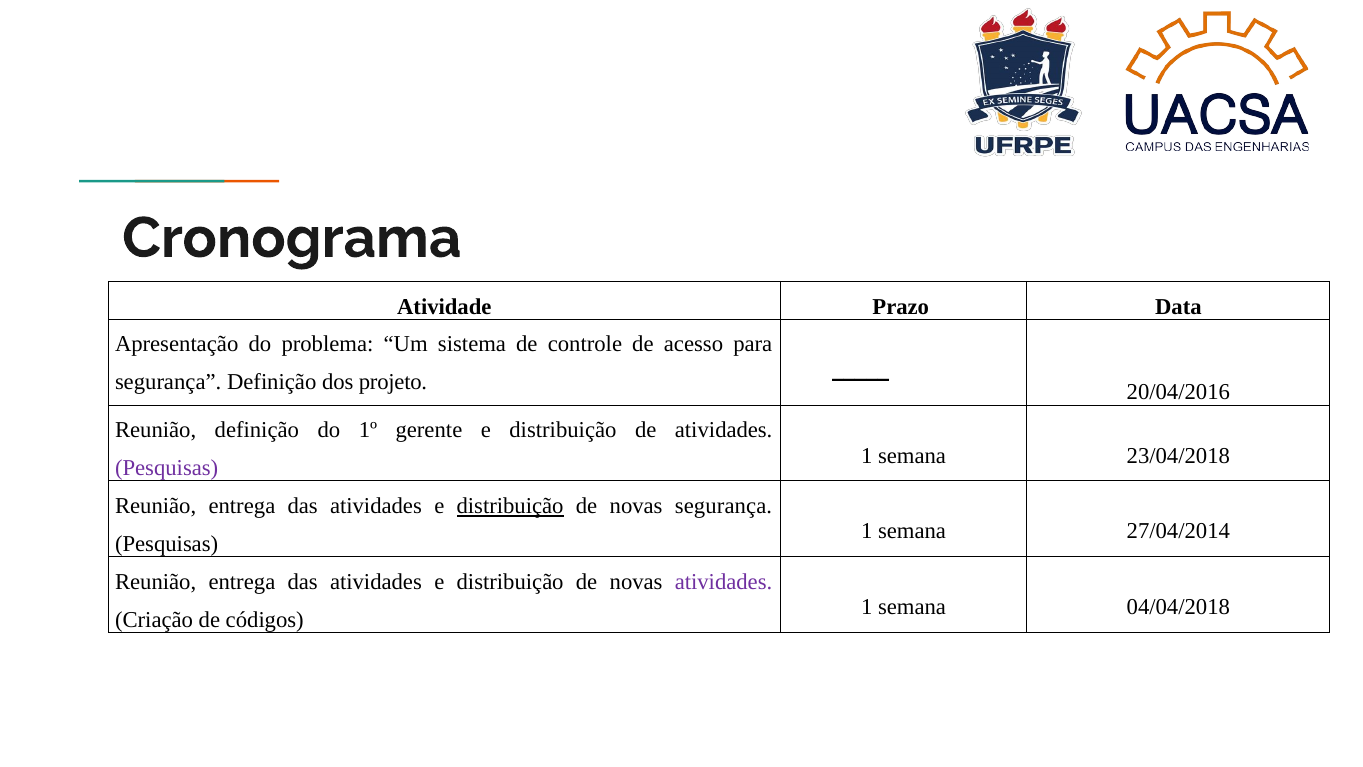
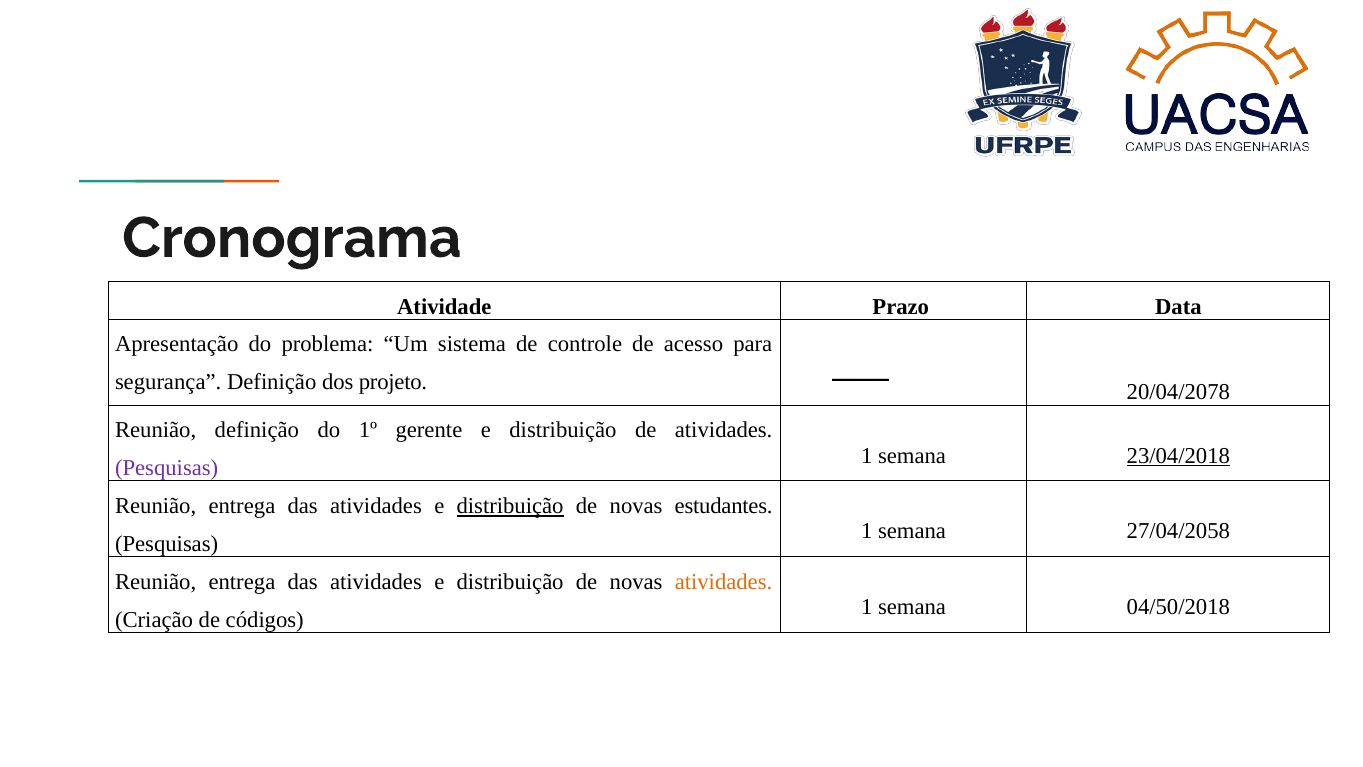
20/04/2016: 20/04/2016 -> 20/04/2078
23/04/2018 underline: none -> present
novas segurança: segurança -> estudantes
27/04/2014: 27/04/2014 -> 27/04/2058
atividades at (724, 582) colour: purple -> orange
04/04/2018: 04/04/2018 -> 04/50/2018
